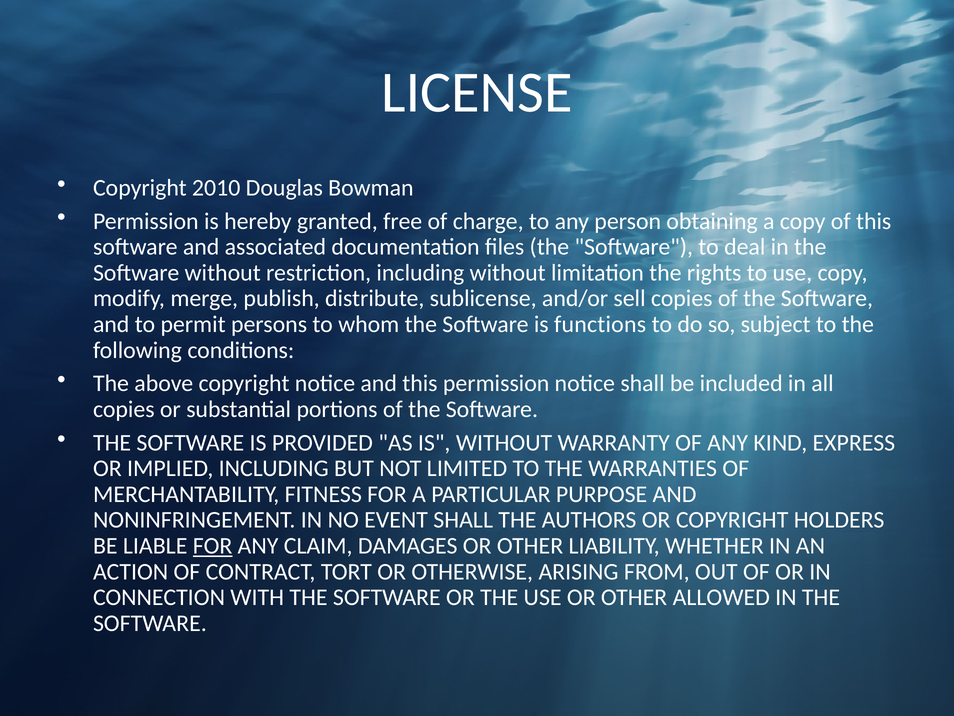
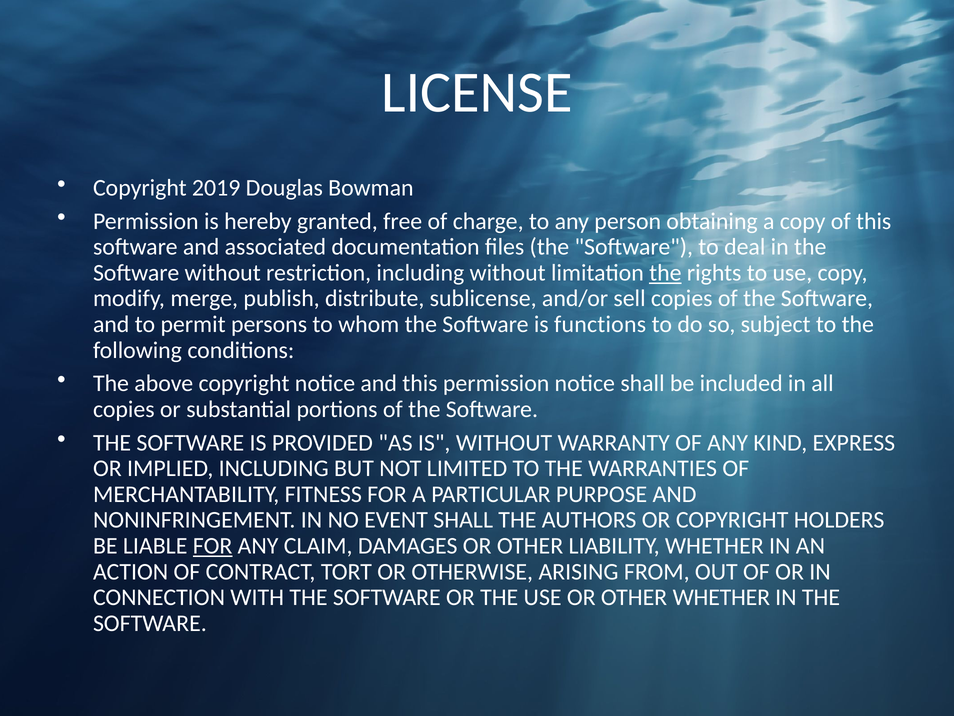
2010: 2010 -> 2019
the at (665, 273) underline: none -> present
OTHER ALLOWED: ALLOWED -> WHETHER
